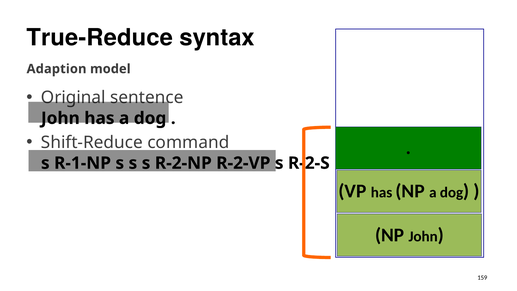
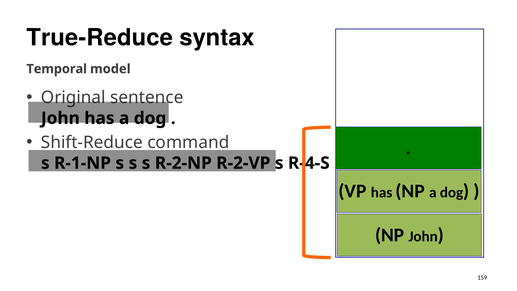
Adaption: Adaption -> Temporal
R-2-S: R-2-S -> R-4-S
